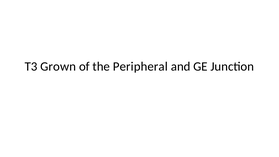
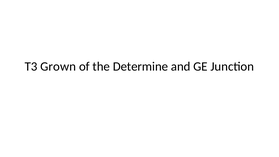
Peripheral: Peripheral -> Determine
